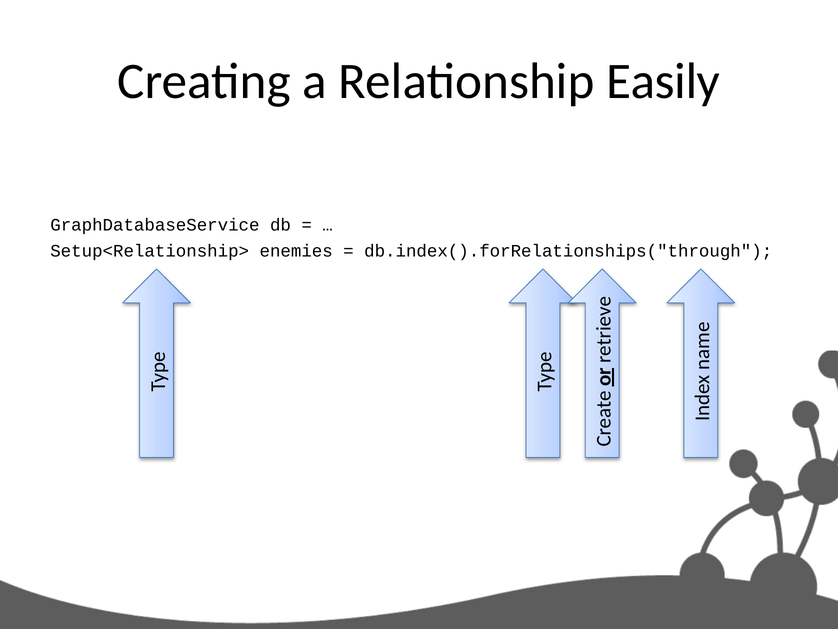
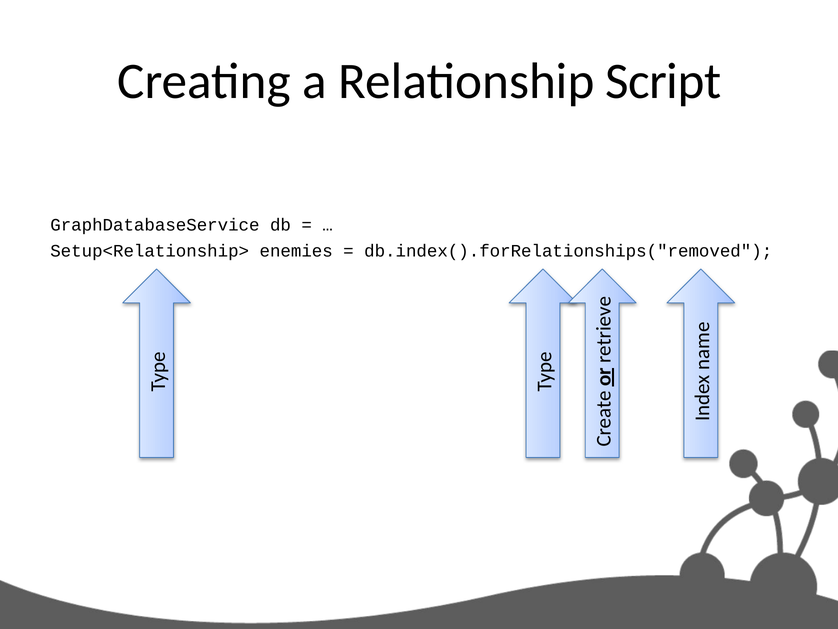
Easily: Easily -> Script
db.index().forRelationships("through: db.index().forRelationships("through -> db.index().forRelationships("removed
